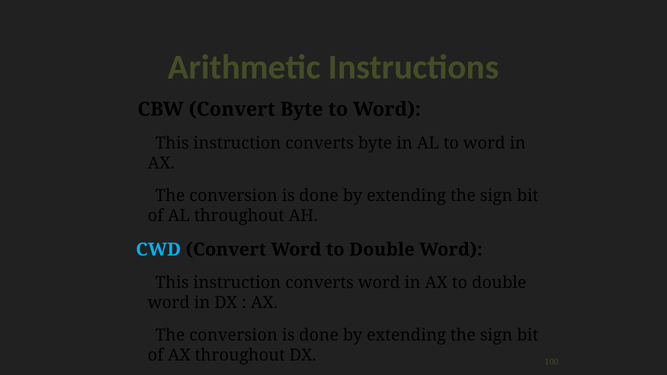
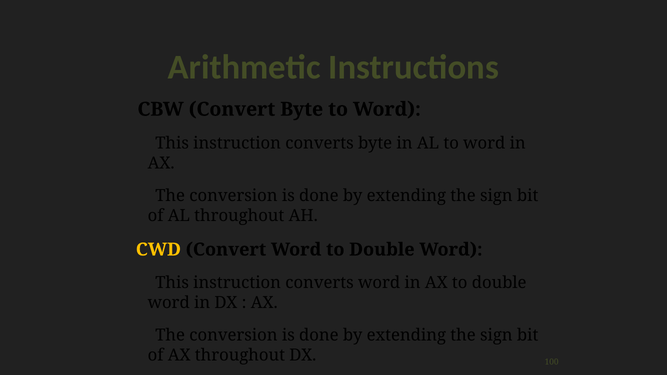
CWD colour: light blue -> yellow
